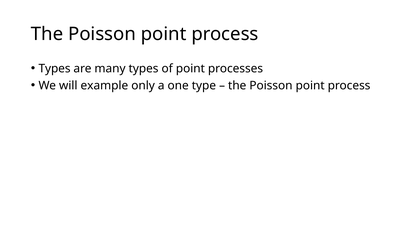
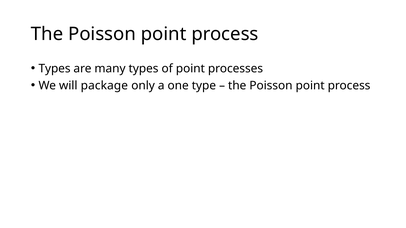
example: example -> package
